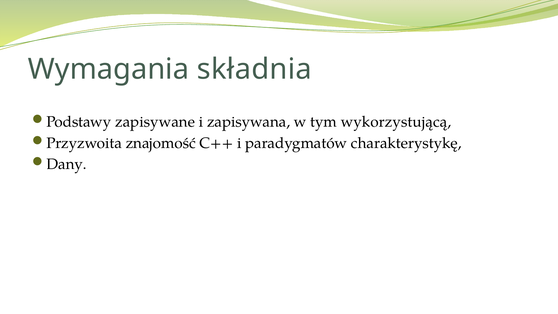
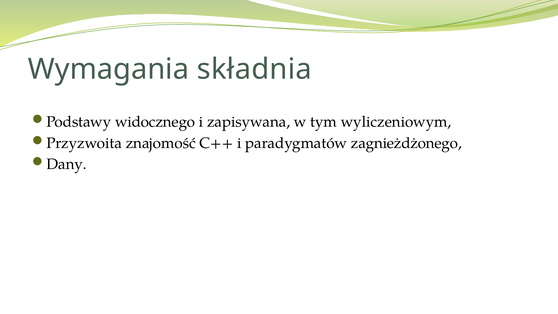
zapisywane: zapisywane -> widocznego
wykorzystującą: wykorzystującą -> wyliczeniowym
charakterystykę: charakterystykę -> zagnieżdżonego
